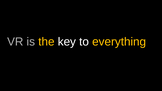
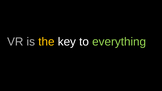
everything colour: yellow -> light green
